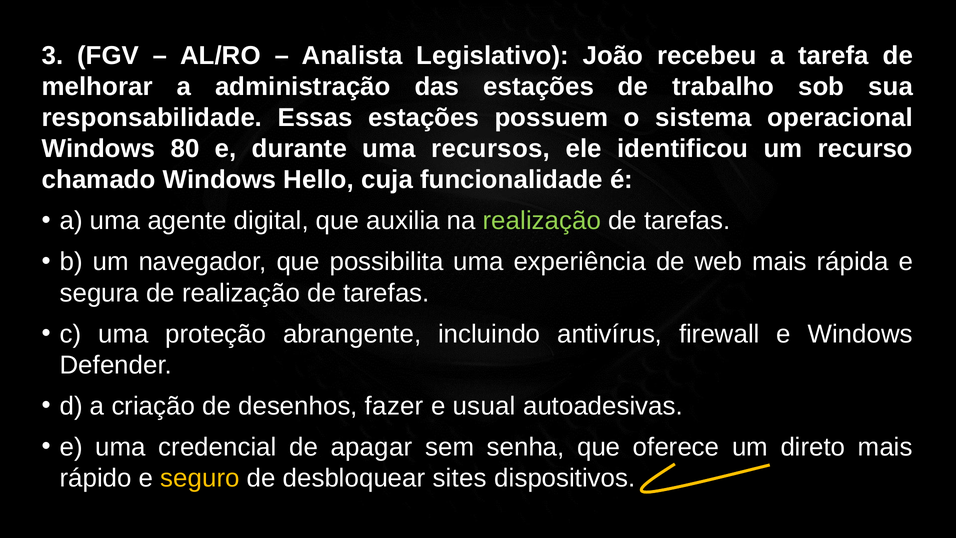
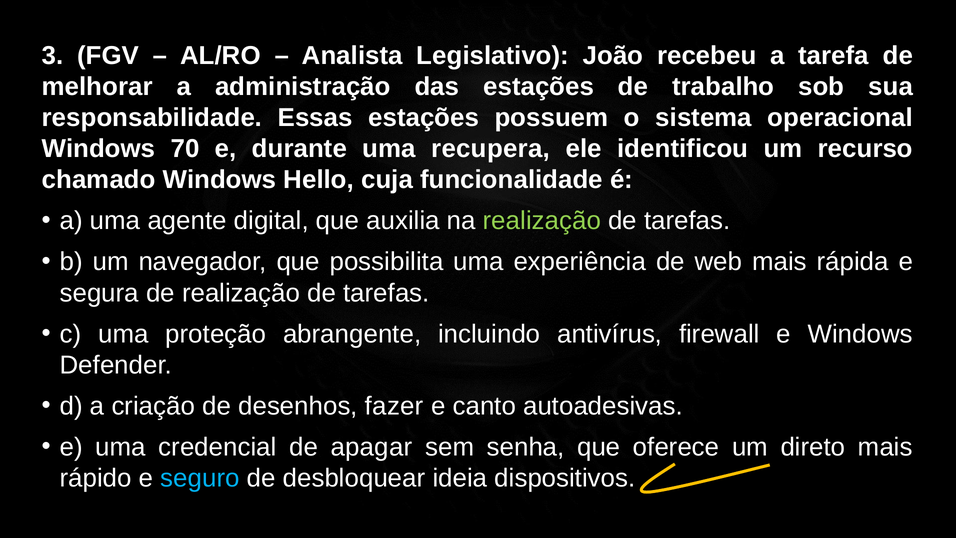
80: 80 -> 70
recursos: recursos -> recupera
usual: usual -> canto
seguro colour: yellow -> light blue
sites: sites -> ideia
